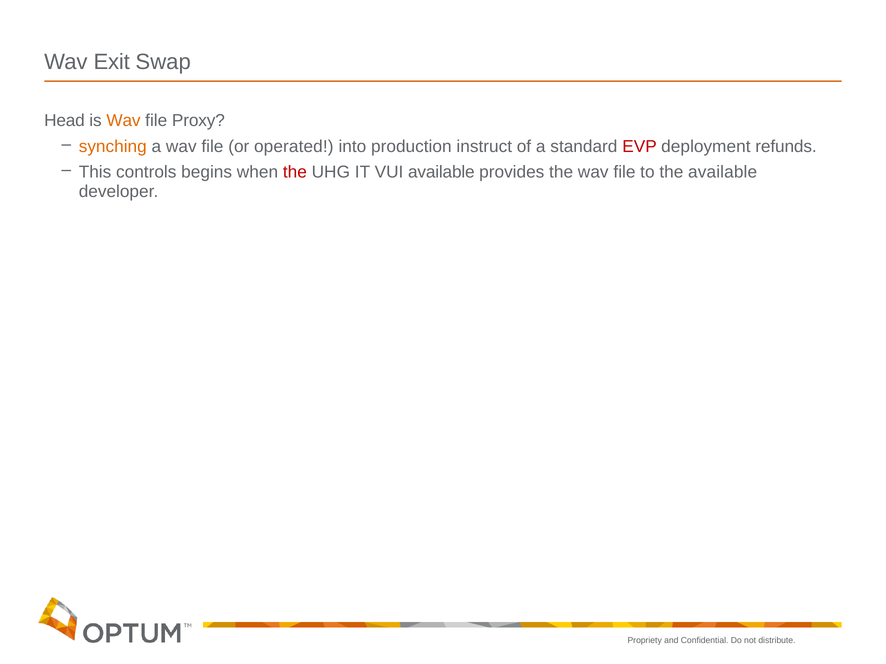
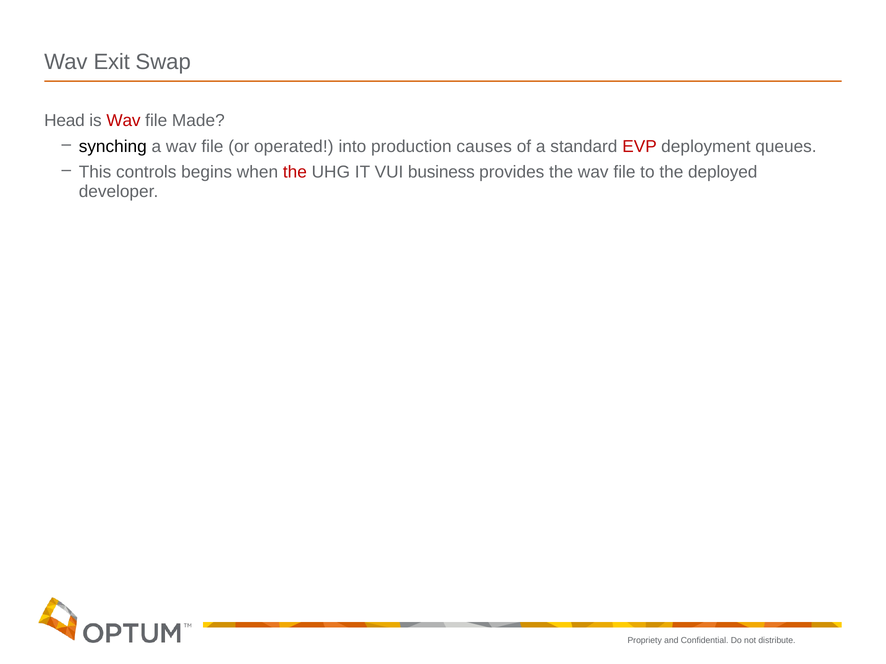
Wav at (124, 121) colour: orange -> red
Proxy: Proxy -> Made
synching colour: orange -> black
instruct: instruct -> causes
refunds: refunds -> queues
VUI available: available -> business
the available: available -> deployed
